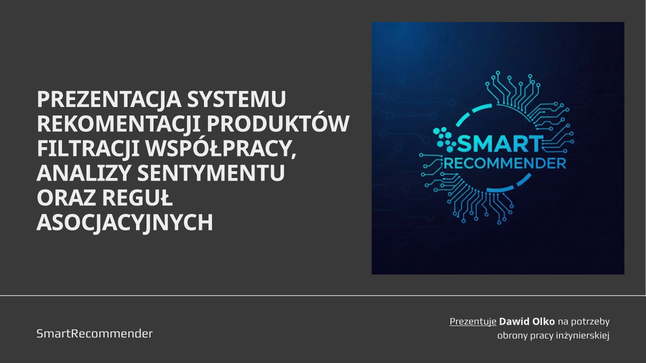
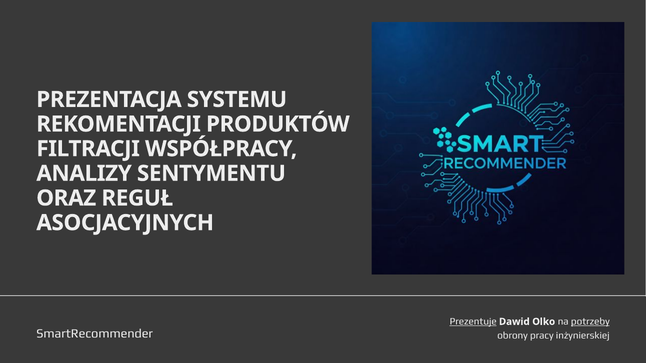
potrzeby underline: none -> present
